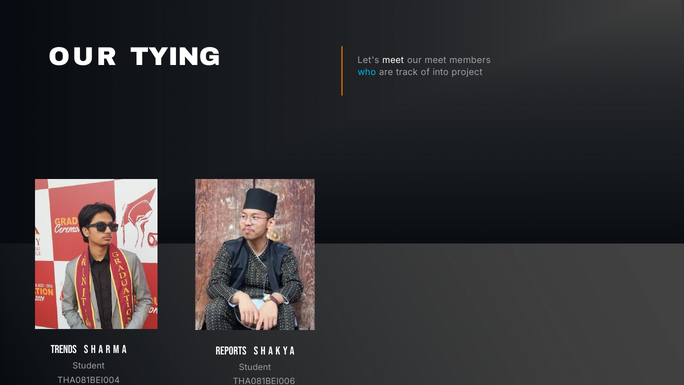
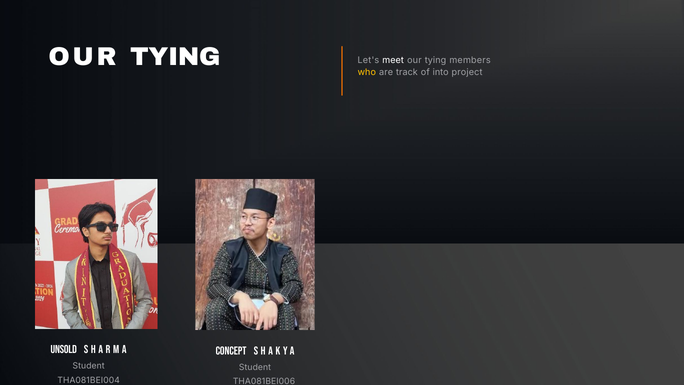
meet at (435, 60): meet -> tying
who colour: light blue -> yellow
TRENDS: TRENDS -> UNSOLD
REPORTS: REPORTS -> CONCEPT
